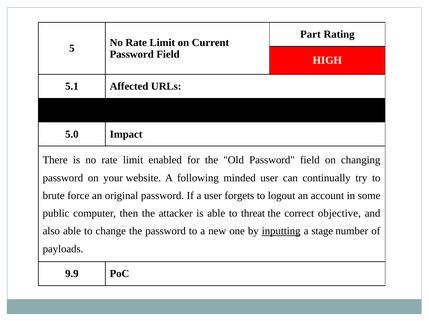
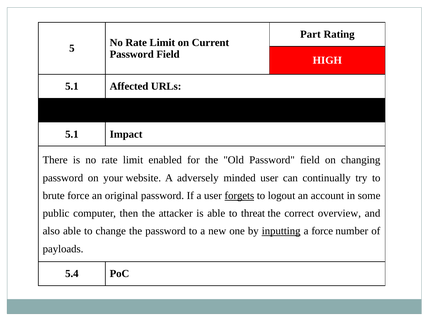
5.0 at (72, 134): 5.0 -> 5.1
following: following -> adversely
forgets underline: none -> present
objective: objective -> overview
a stage: stage -> force
9.9: 9.9 -> 5.4
